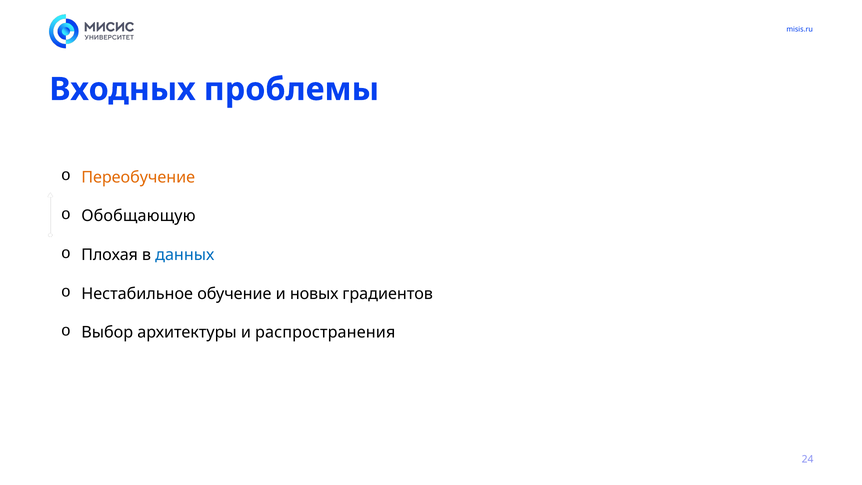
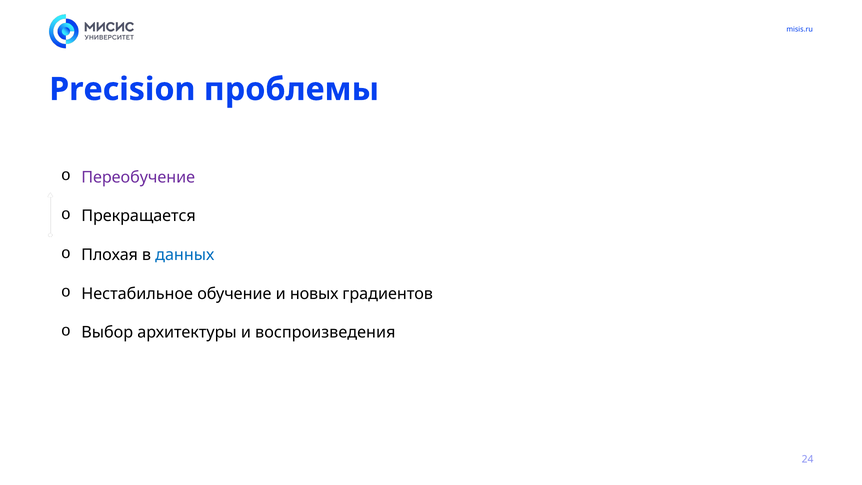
Входных: Входных -> Precision
Переобучение colour: orange -> purple
Обобщающую: Обобщающую -> Прекращается
распространения: распространения -> воспроизведения
